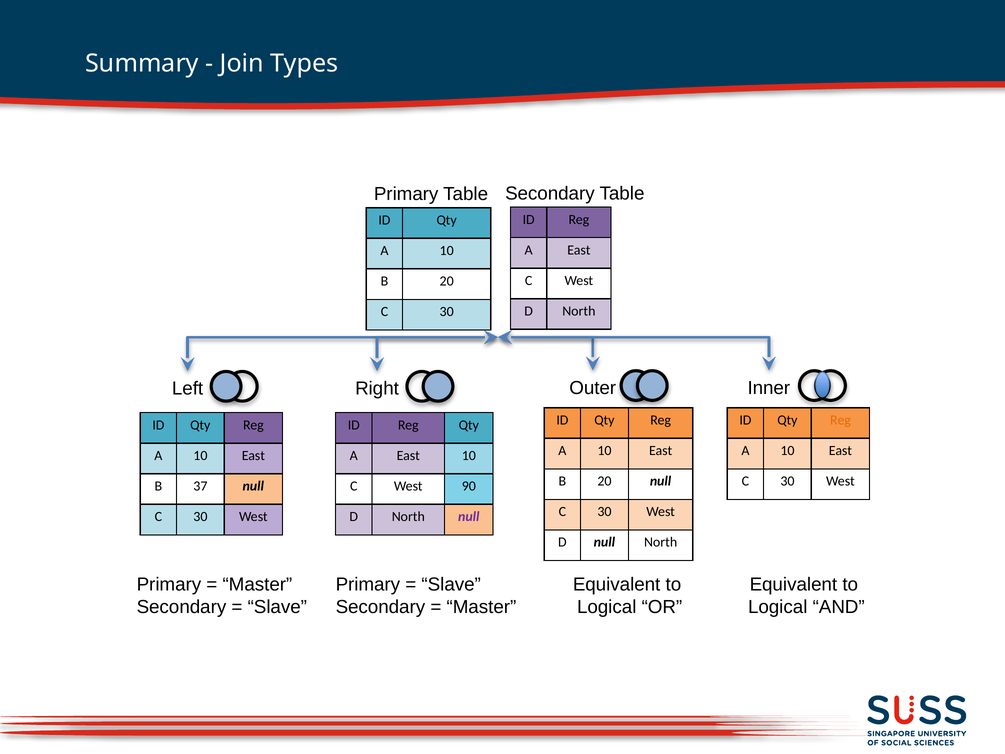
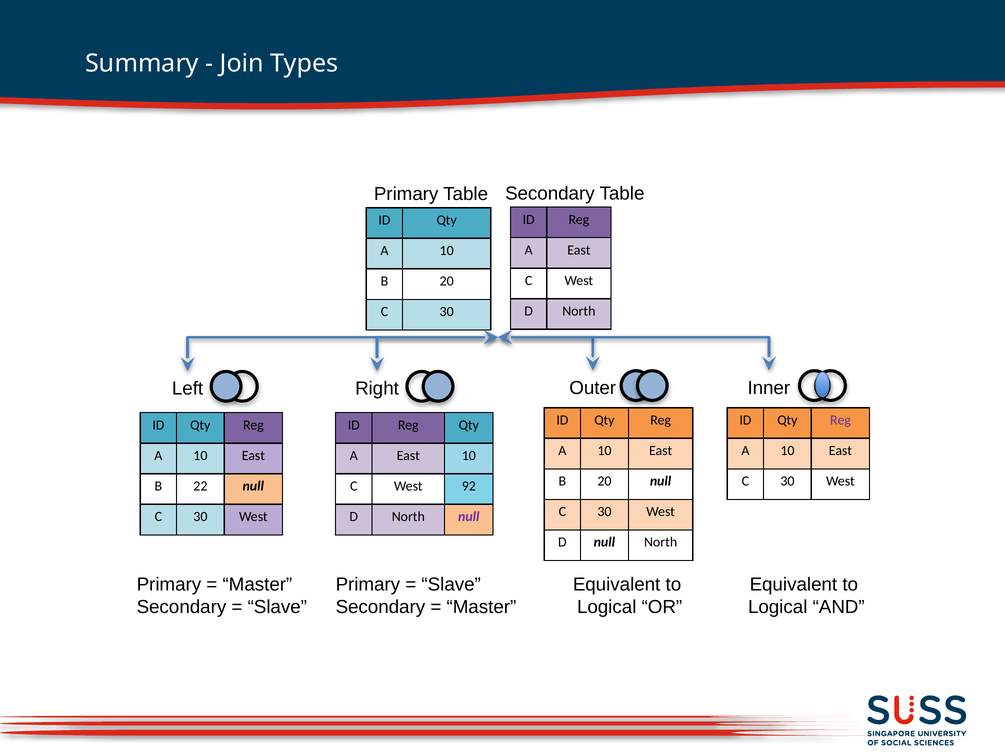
Reg at (841, 420) colour: orange -> purple
37: 37 -> 22
90: 90 -> 92
